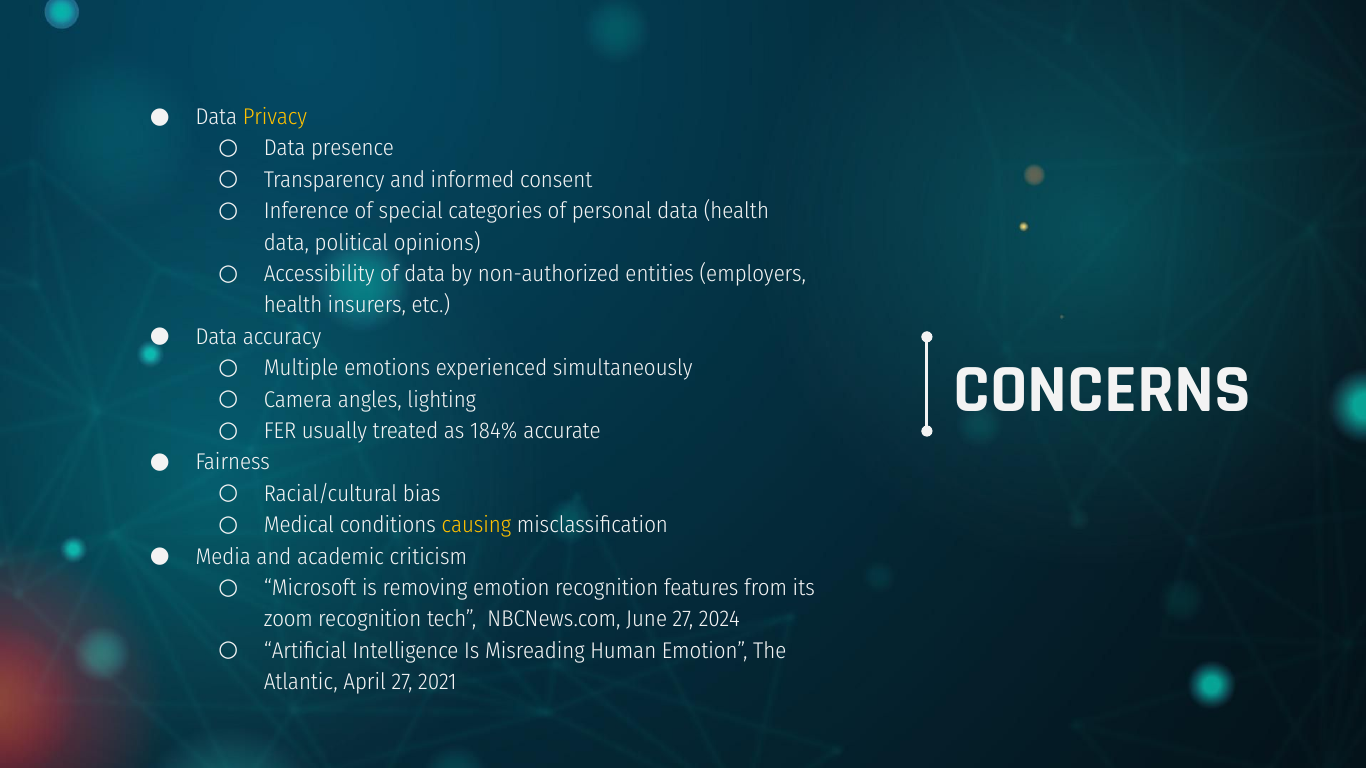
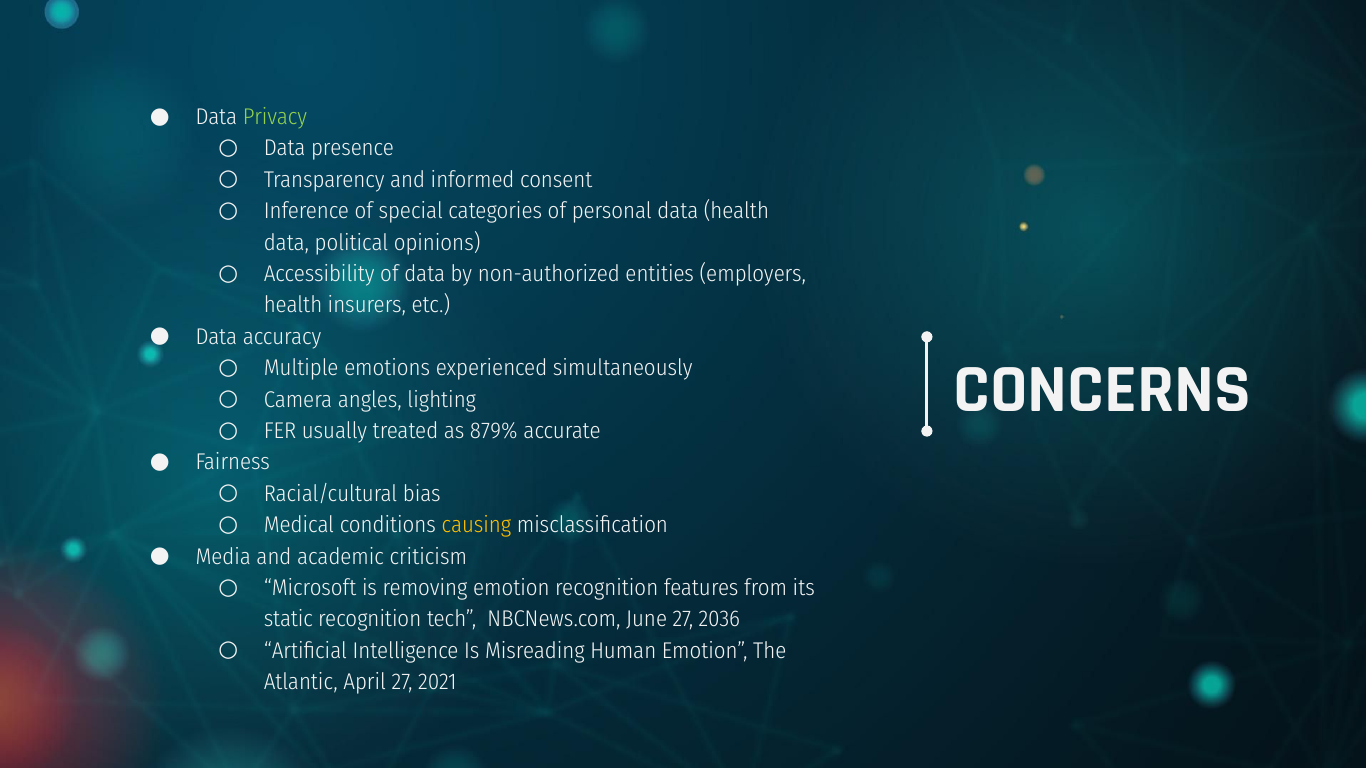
Privacy colour: yellow -> light green
184%: 184% -> 879%
zoom: zoom -> static
2024: 2024 -> 2036
